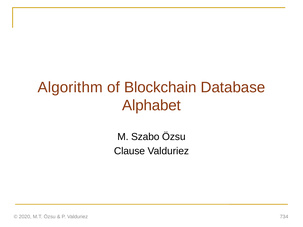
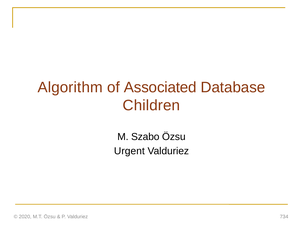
Blockchain: Blockchain -> Associated
Alphabet: Alphabet -> Children
Clause: Clause -> Urgent
